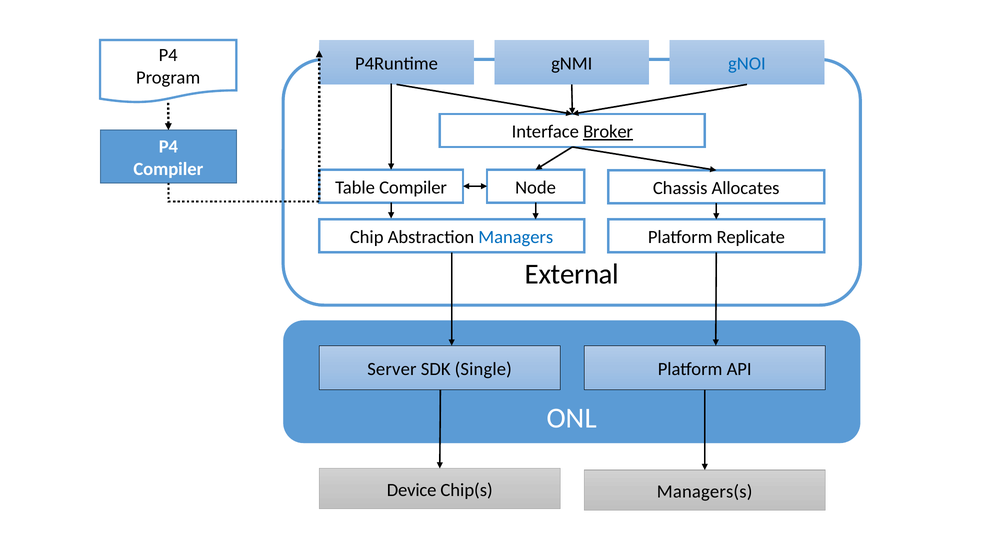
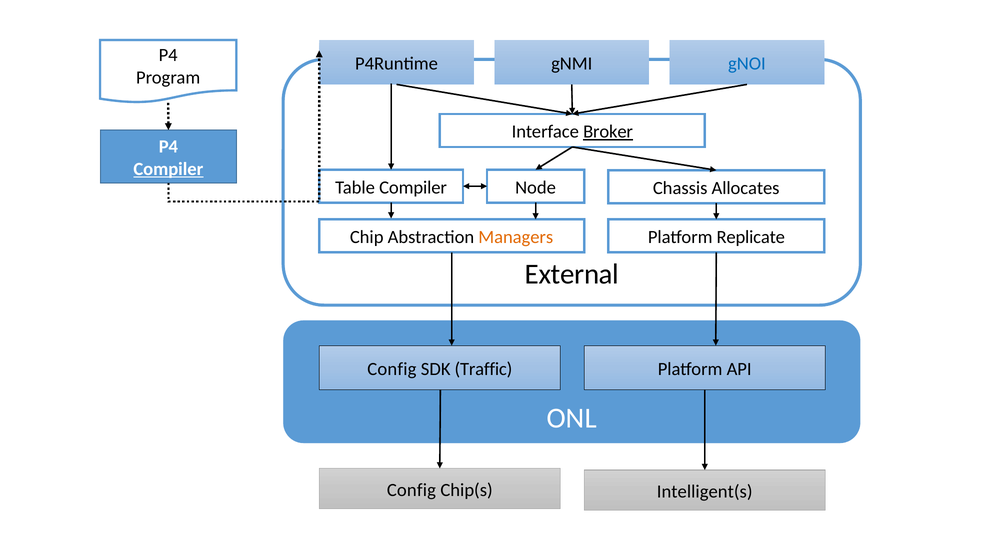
Compiler at (168, 169) underline: none -> present
Managers colour: blue -> orange
Server at (392, 369): Server -> Config
Single: Single -> Traffic
Device at (412, 490): Device -> Config
Managers(s: Managers(s -> Intelligent(s
